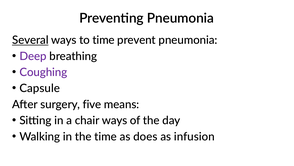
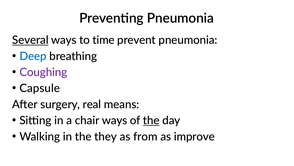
Deep colour: purple -> blue
five: five -> real
the at (151, 120) underline: none -> present
the time: time -> they
does: does -> from
infusion: infusion -> improve
